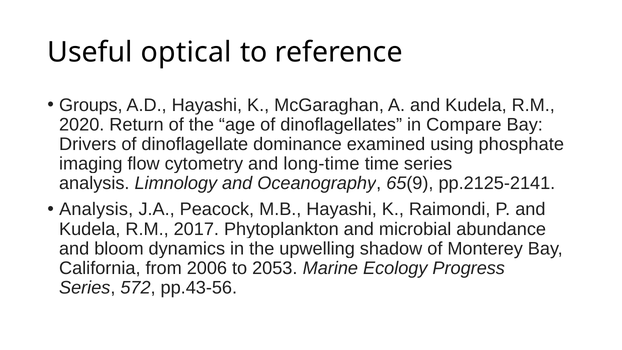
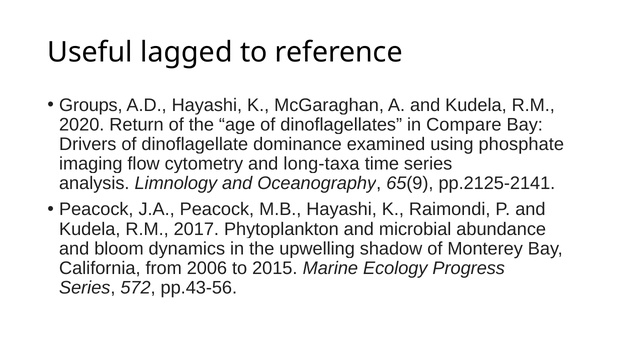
optical: optical -> lagged
long‐time: long‐time -> long‐taxa
Analysis at (96, 209): Analysis -> Peacock
2053: 2053 -> 2015
